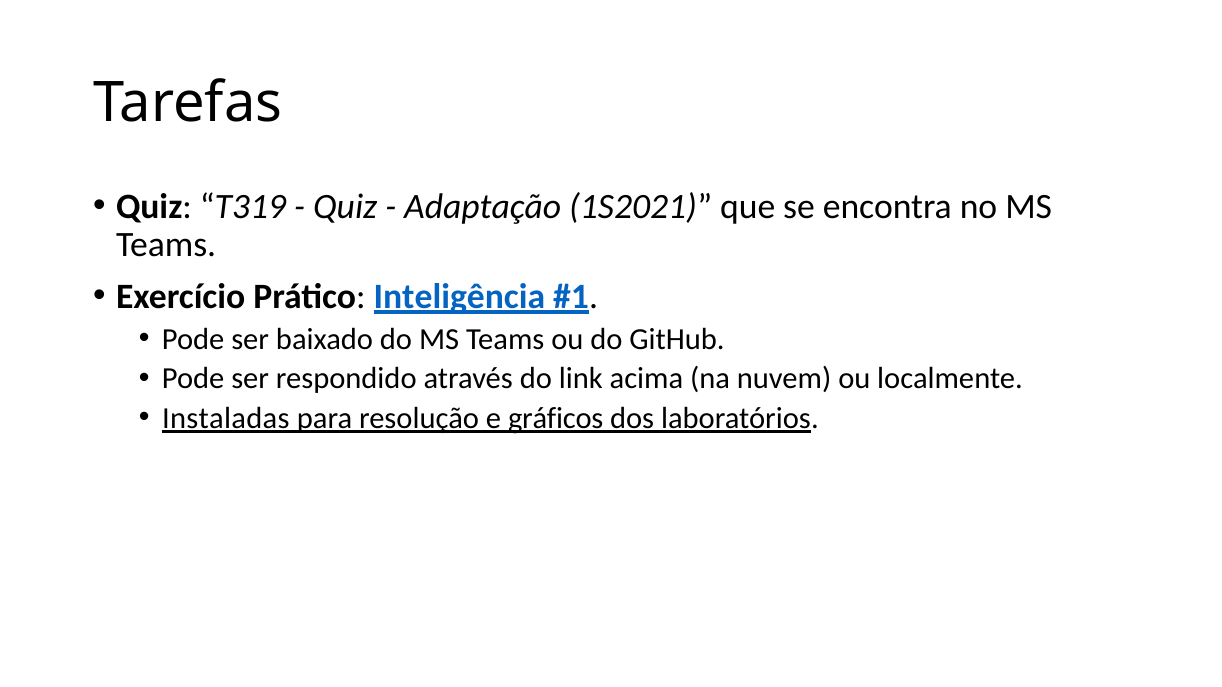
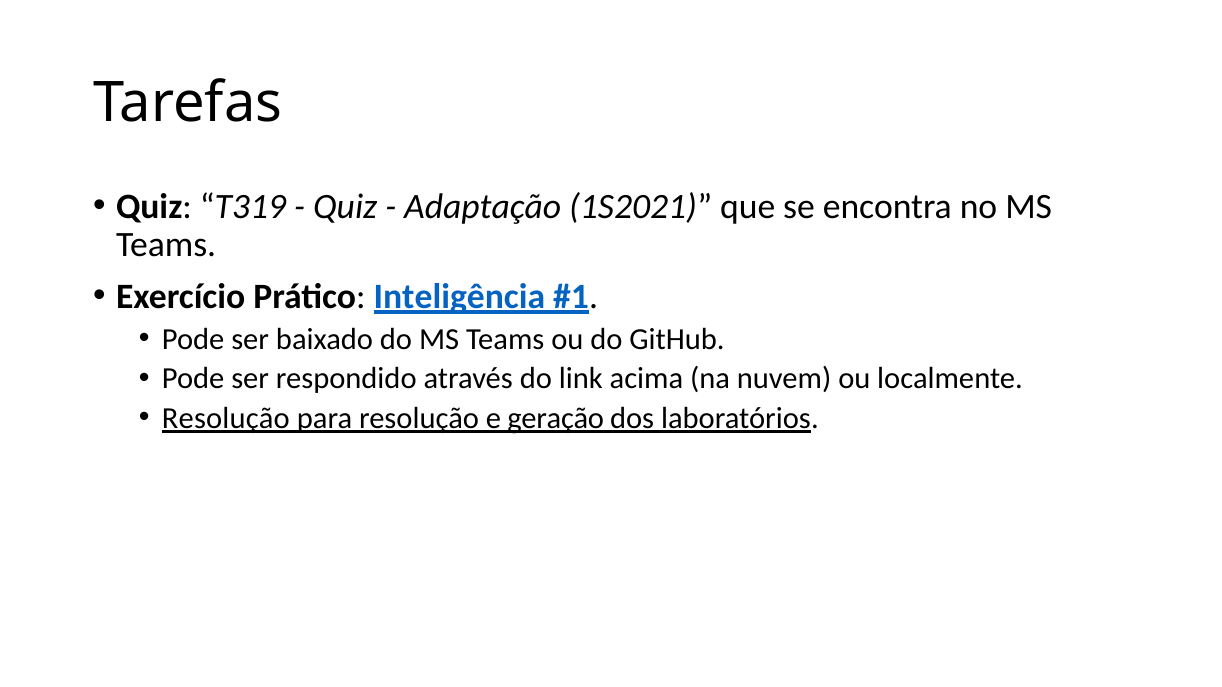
Instaladas at (226, 418): Instaladas -> Resolução
gráficos: gráficos -> geração
